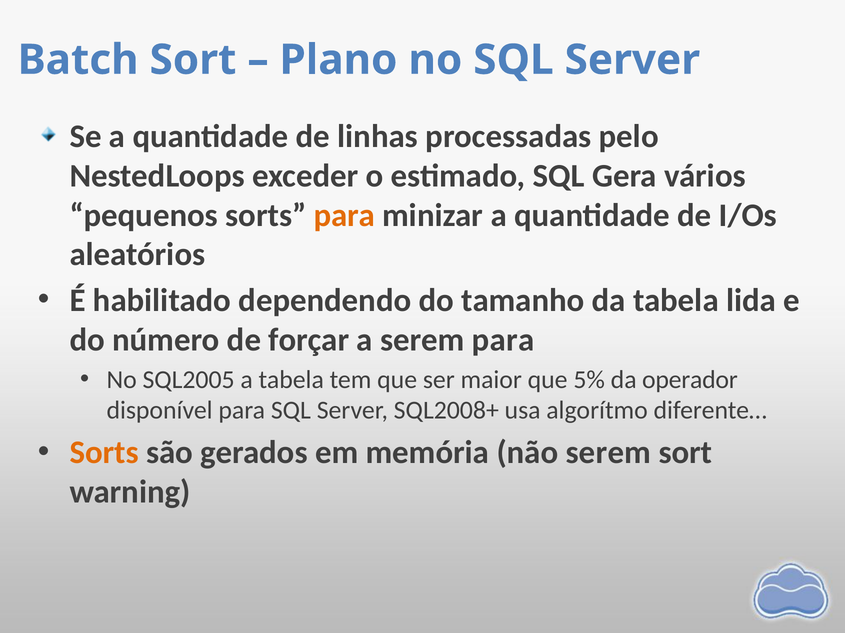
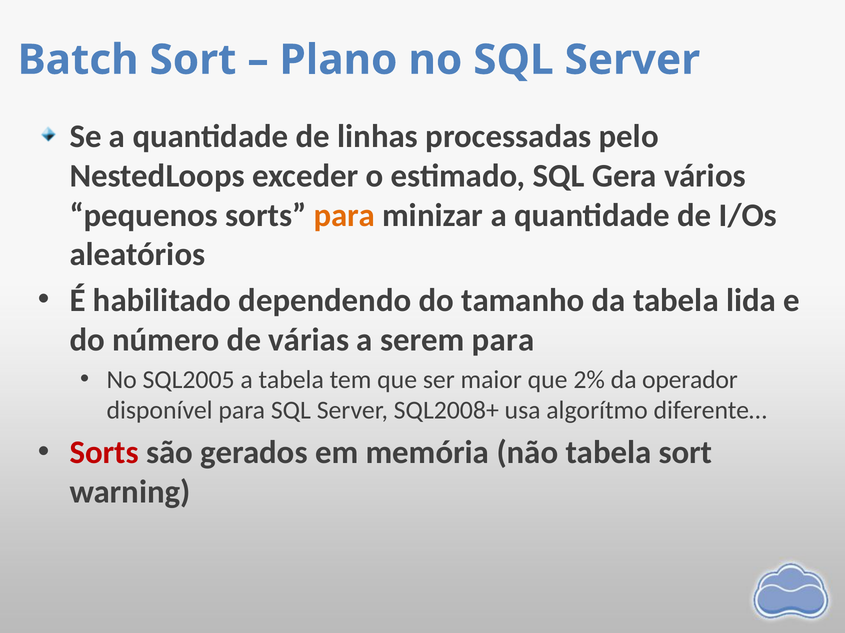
forçar: forçar -> várias
5%: 5% -> 2%
Sorts at (104, 453) colour: orange -> red
não serem: serem -> tabela
